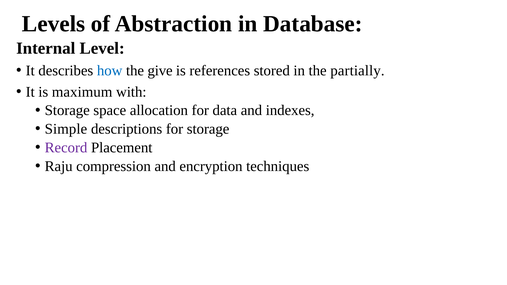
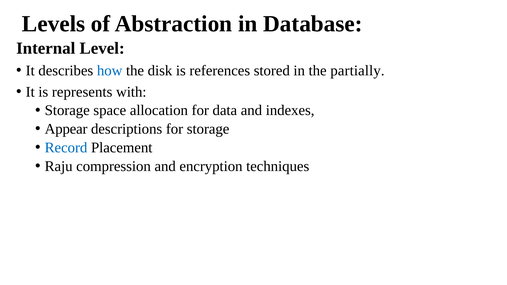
give: give -> disk
maximum: maximum -> represents
Simple: Simple -> Appear
Record colour: purple -> blue
